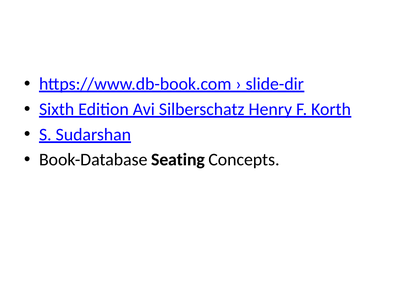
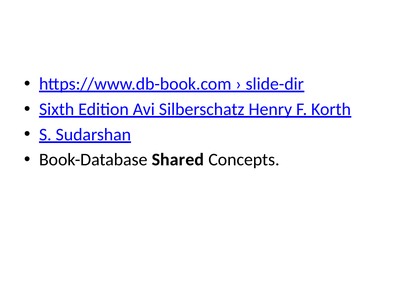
Seating: Seating -> Shared
